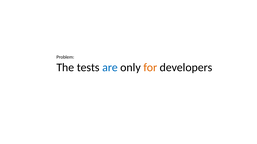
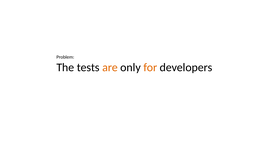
are colour: blue -> orange
